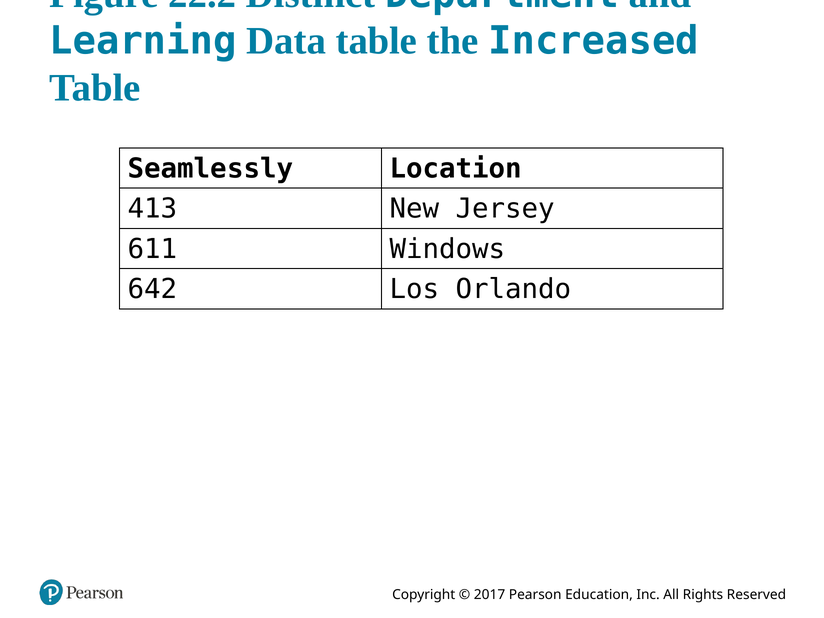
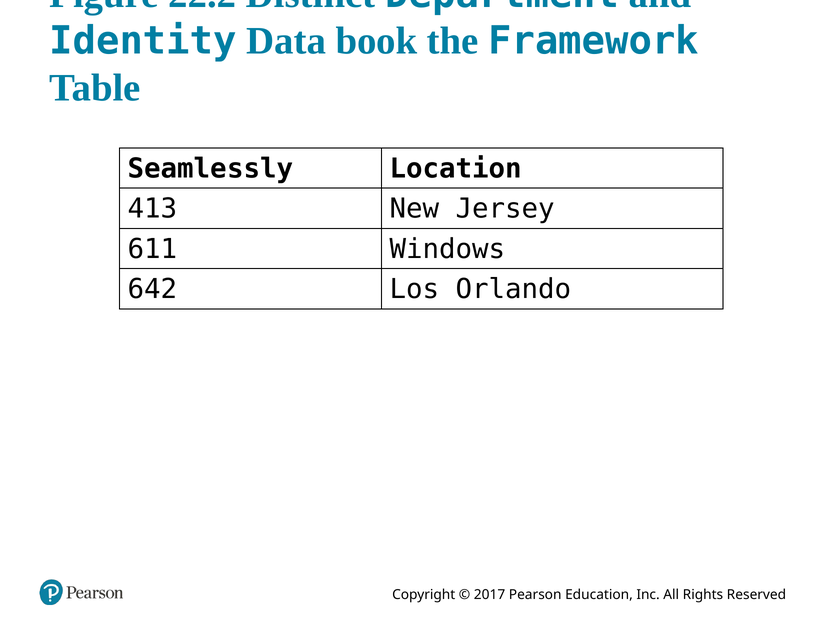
Learning: Learning -> Identity
Data table: table -> book
Increased: Increased -> Framework
